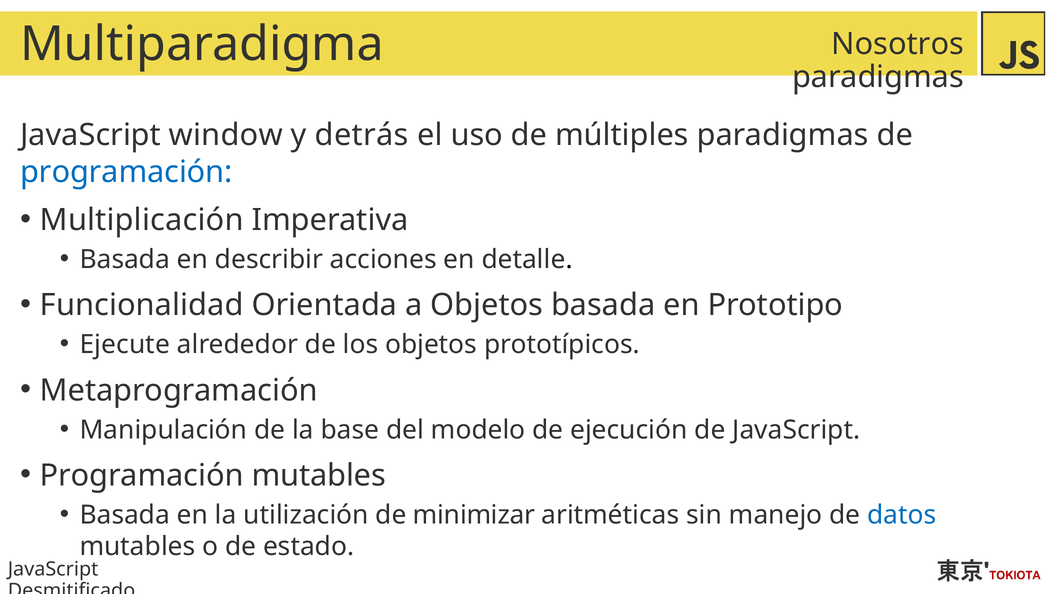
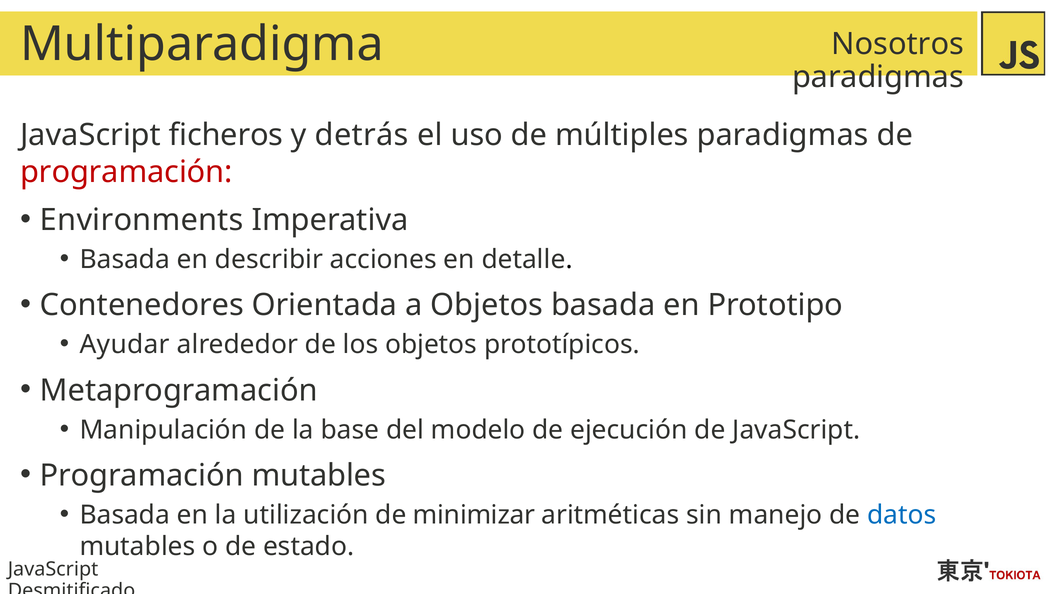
window: window -> ficheros
programación at (126, 172) colour: blue -> red
Multiplicación: Multiplicación -> Environments
Funcionalidad: Funcionalidad -> Contenedores
Ejecute: Ejecute -> Ayudar
